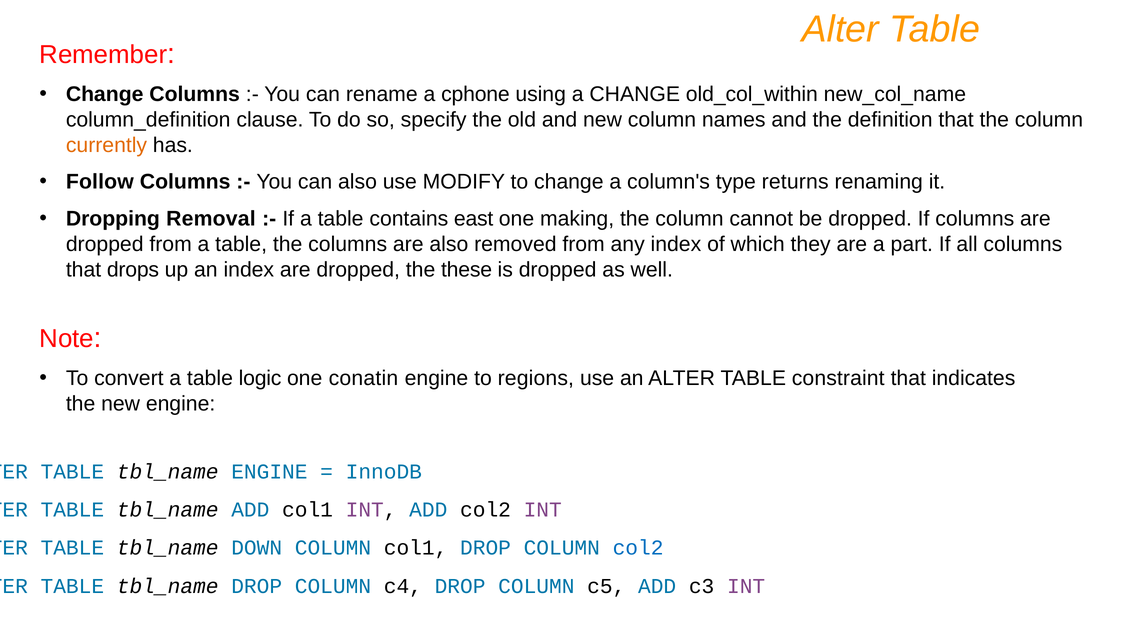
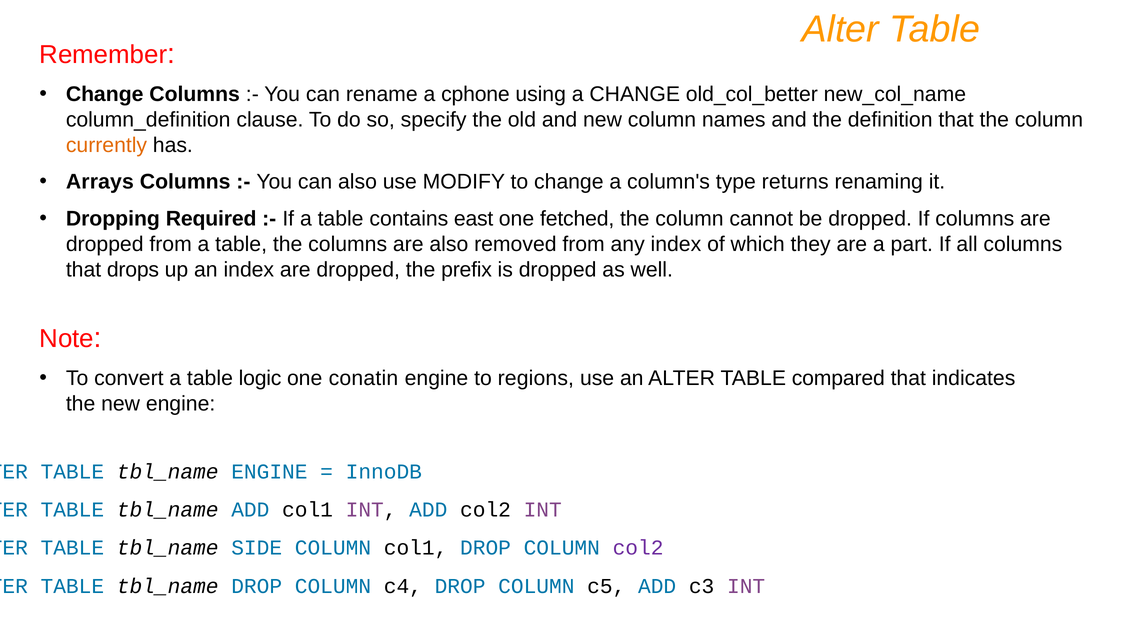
old_col_within: old_col_within -> old_col_better
Follow: Follow -> Arrays
Removal: Removal -> Required
making: making -> fetched
these: these -> prefix
constraint: constraint -> compared
DOWN: DOWN -> SIDE
col2 at (638, 548) colour: blue -> purple
